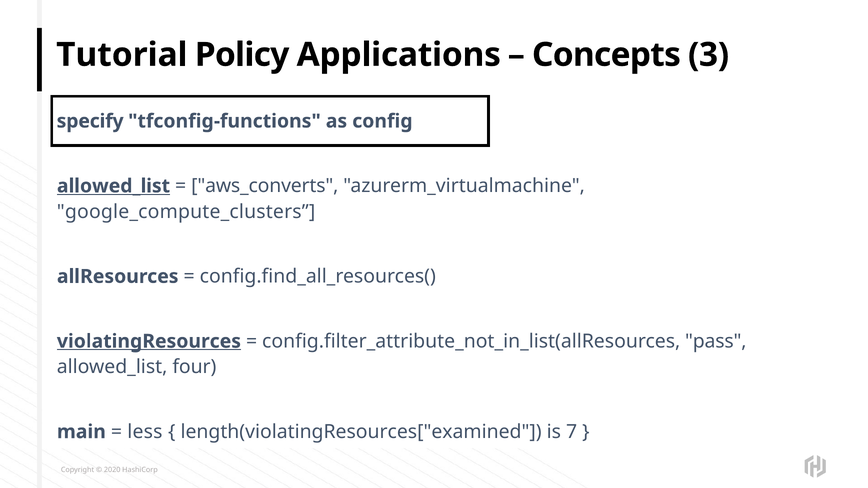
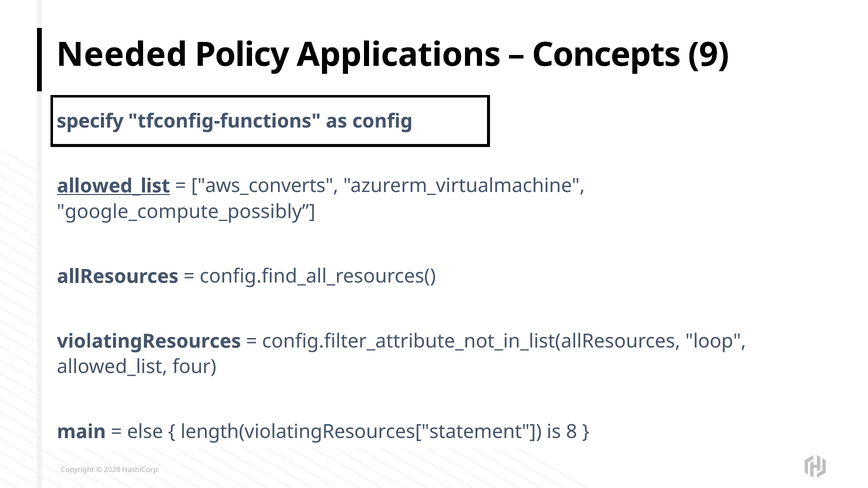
Tutorial: Tutorial -> Needed
3: 3 -> 9
google_compute_clusters: google_compute_clusters -> google_compute_possibly
violatingResources underline: present -> none
pass: pass -> loop
less: less -> else
length(violatingResources["examined: length(violatingResources["examined -> length(violatingResources["statement
7: 7 -> 8
